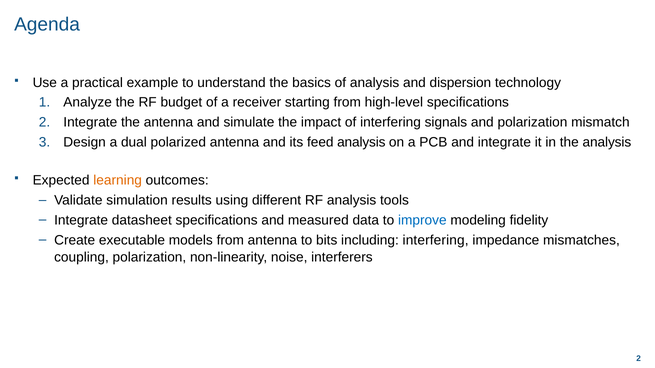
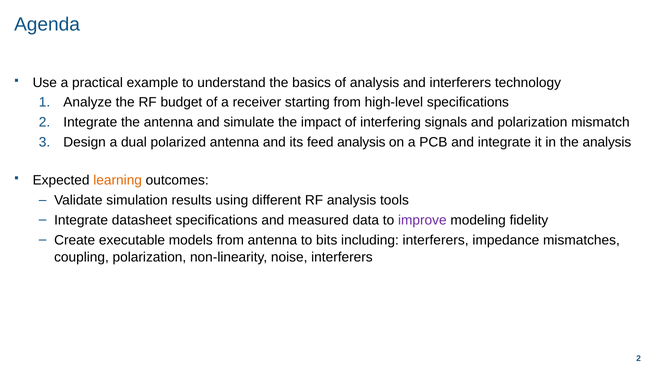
and dispersion: dispersion -> interferers
improve colour: blue -> purple
including interfering: interfering -> interferers
